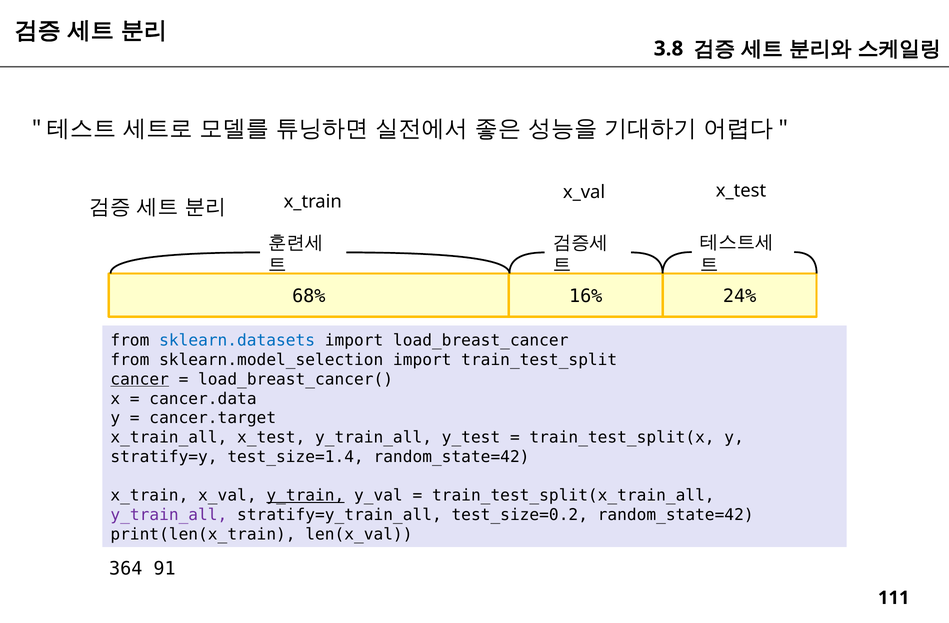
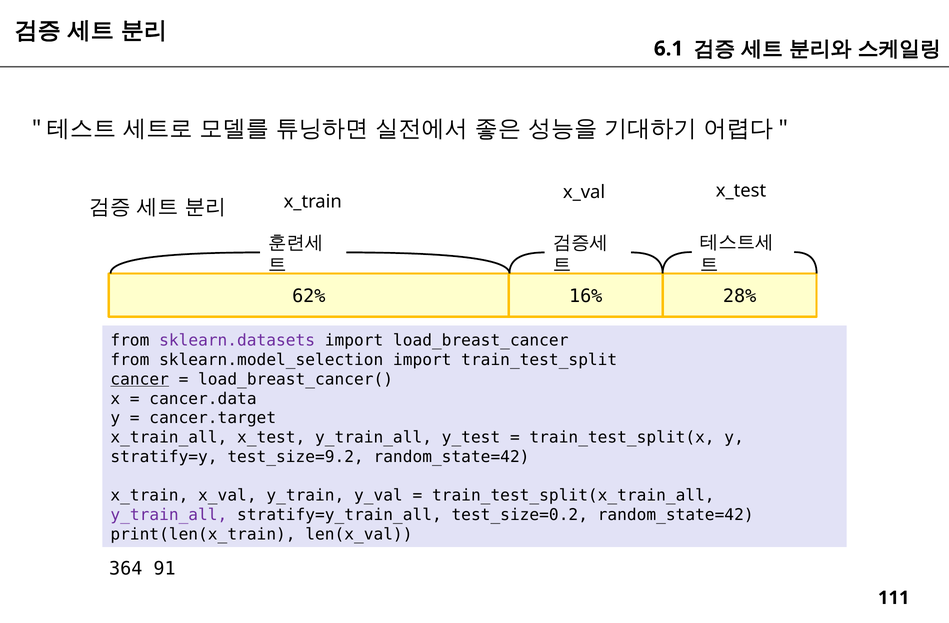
3.8: 3.8 -> 6.1
68%: 68% -> 62%
24%: 24% -> 28%
sklearn.datasets colour: blue -> purple
test_size=1.4: test_size=1.4 -> test_size=9.2
y_train underline: present -> none
